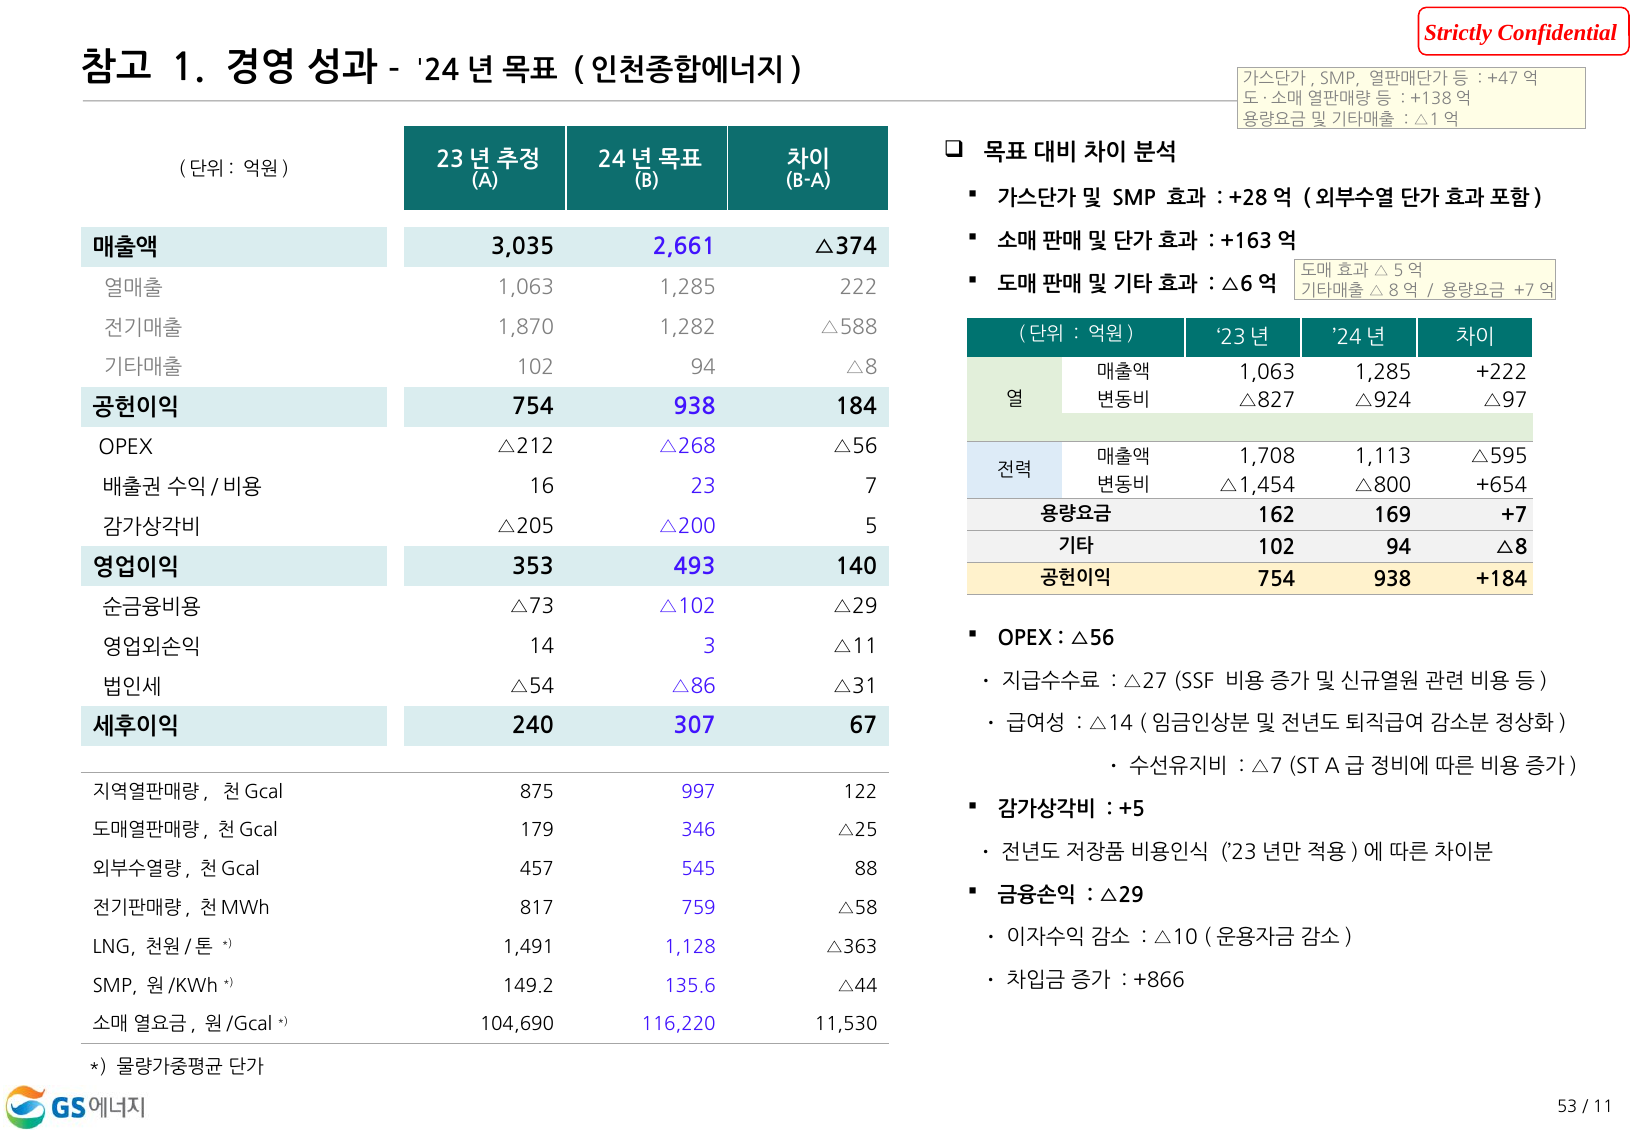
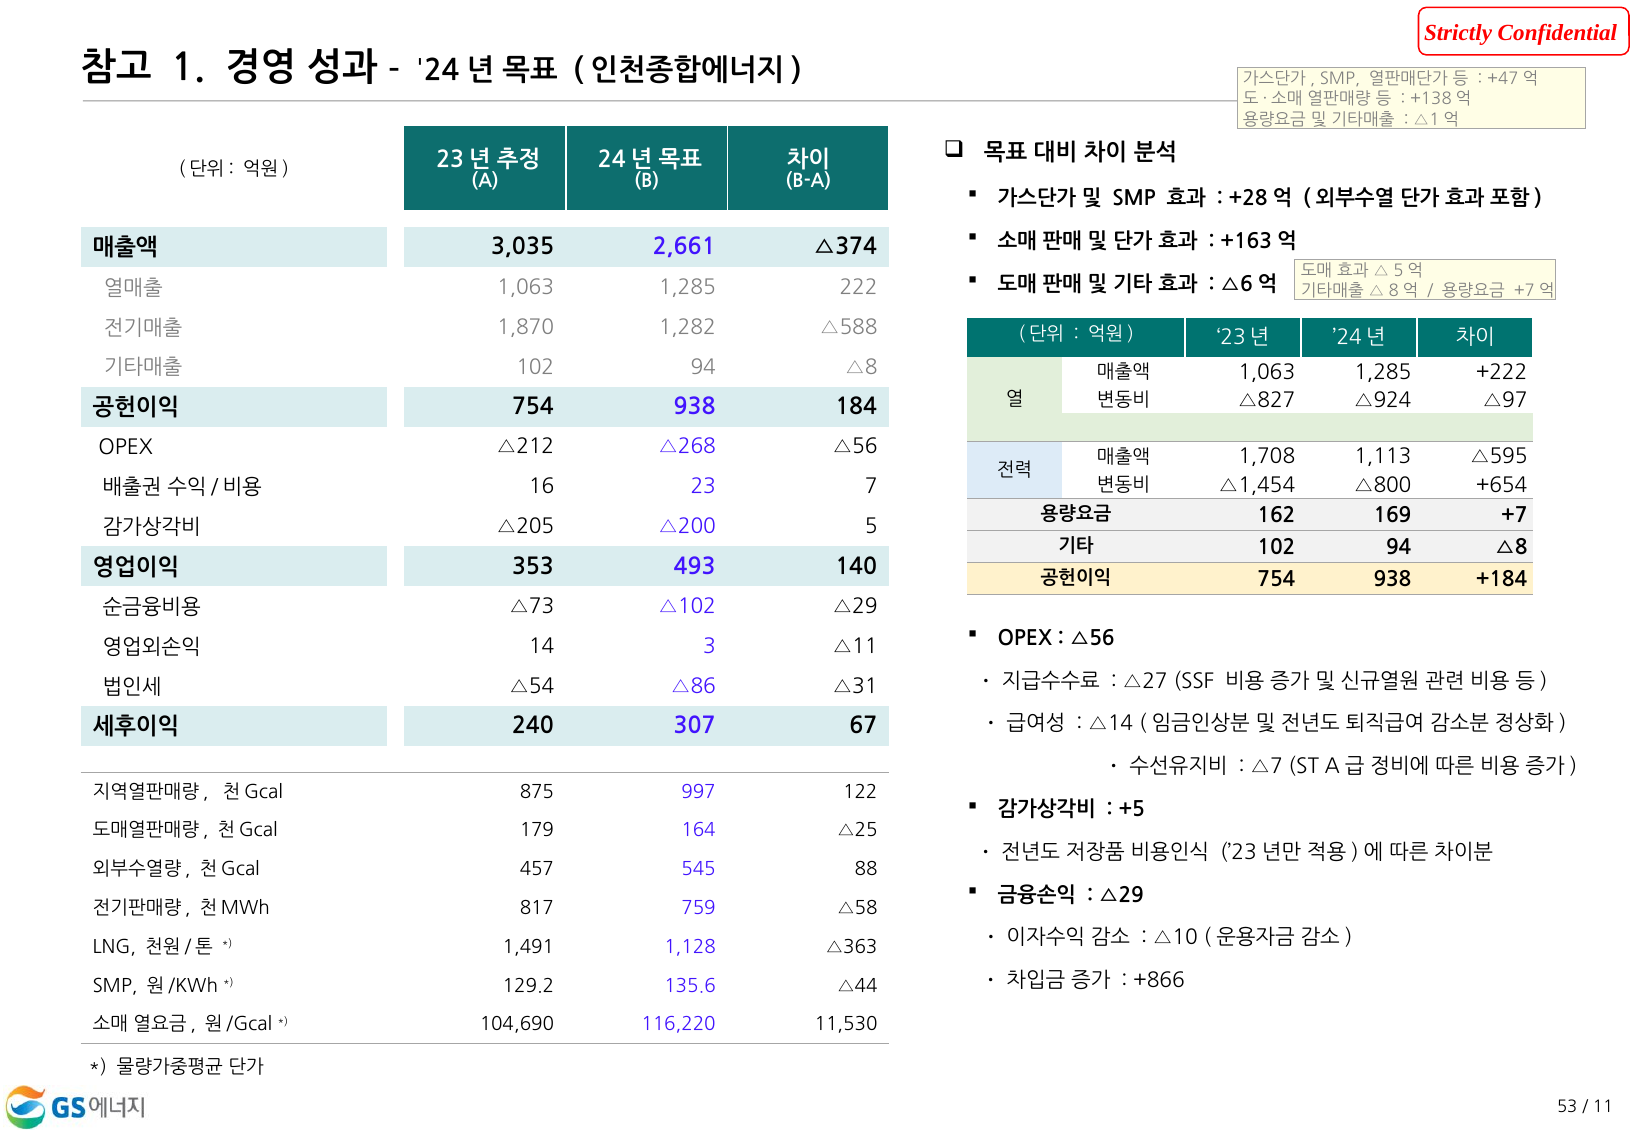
346: 346 -> 164
149.2: 149.2 -> 129.2
